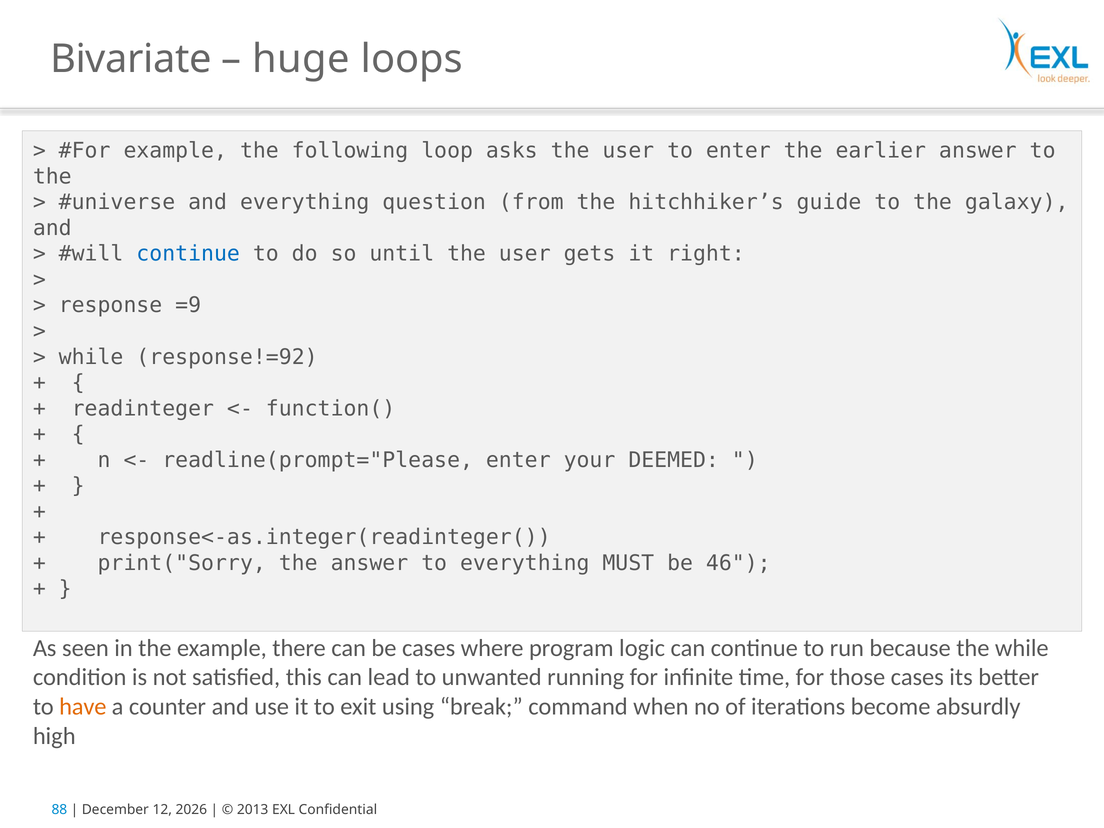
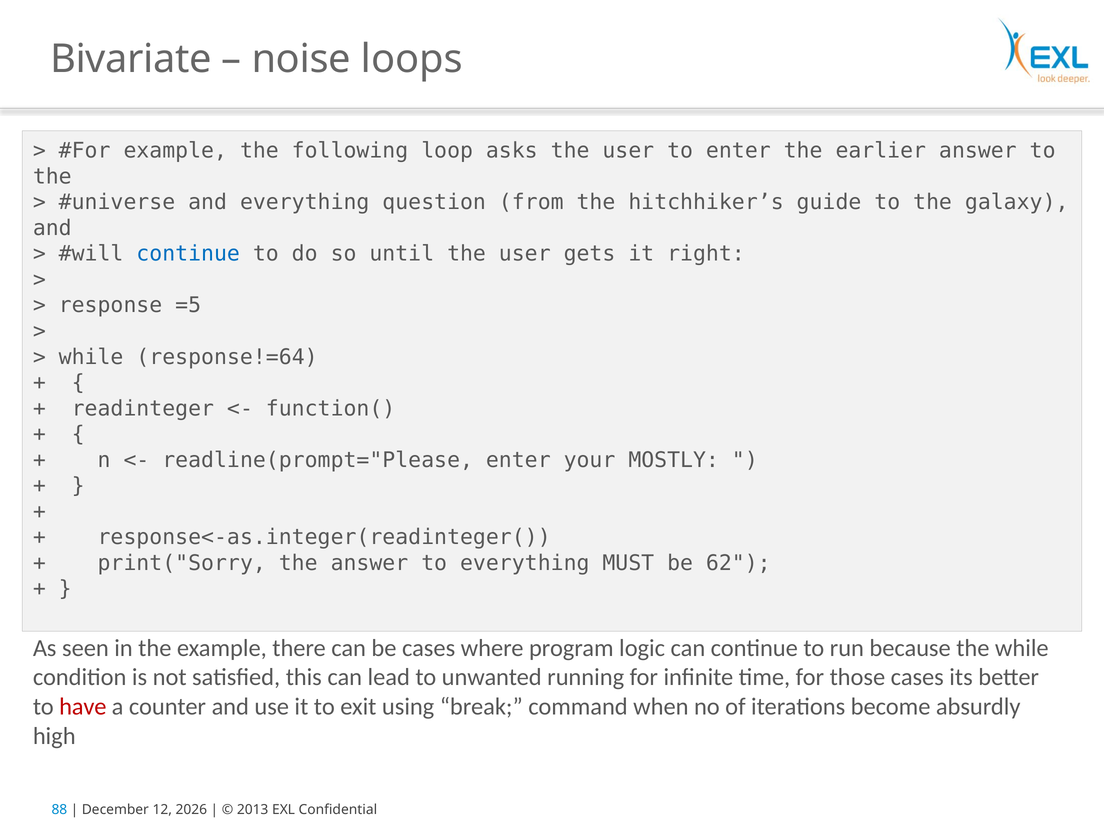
huge: huge -> noise
=9: =9 -> =5
response!=92: response!=92 -> response!=64
DEEMED: DEEMED -> MOSTLY
46: 46 -> 62
have colour: orange -> red
